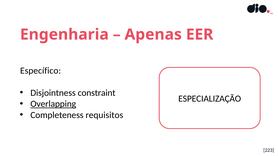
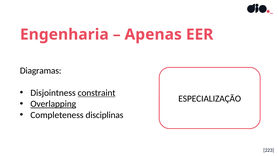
Específico: Específico -> Diagramas
constraint underline: none -> present
requisitos: requisitos -> disciplinas
